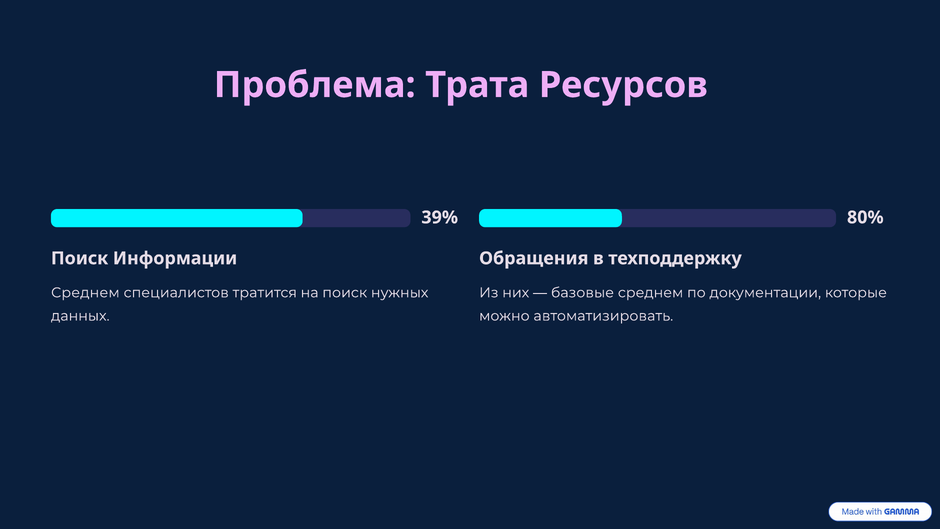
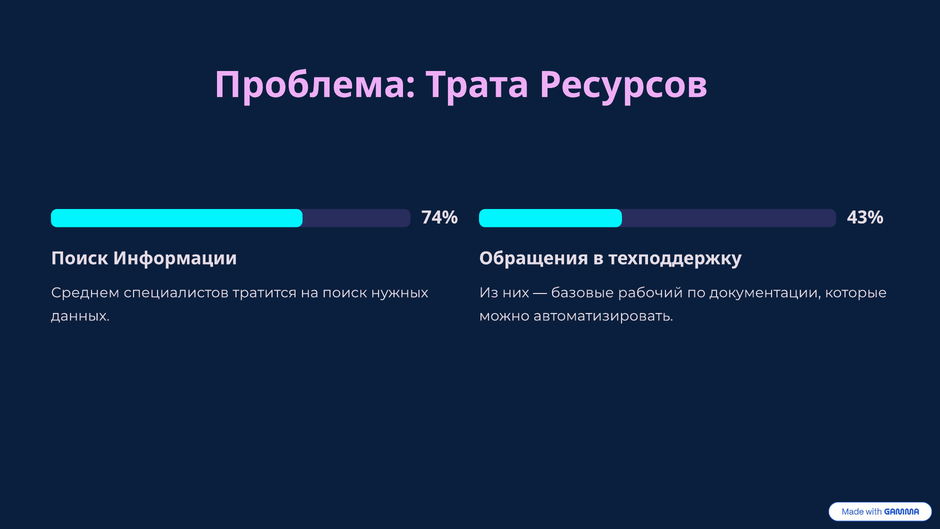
39%: 39% -> 74%
80%: 80% -> 43%
базовые среднем: среднем -> рабочий
